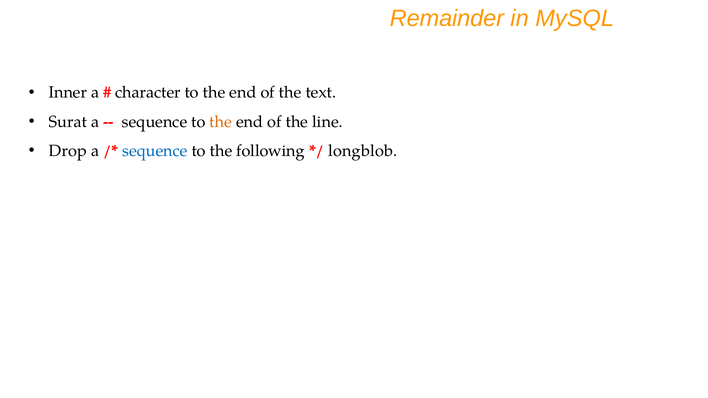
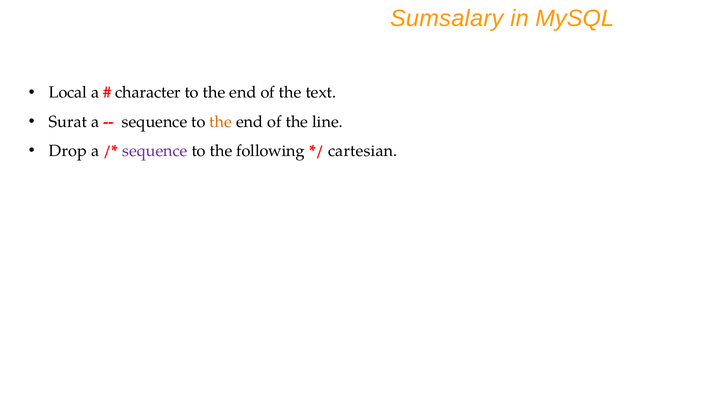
Remainder: Remainder -> Sumsalary
Inner: Inner -> Local
sequence at (155, 151) colour: blue -> purple
longblob: longblob -> cartesian
